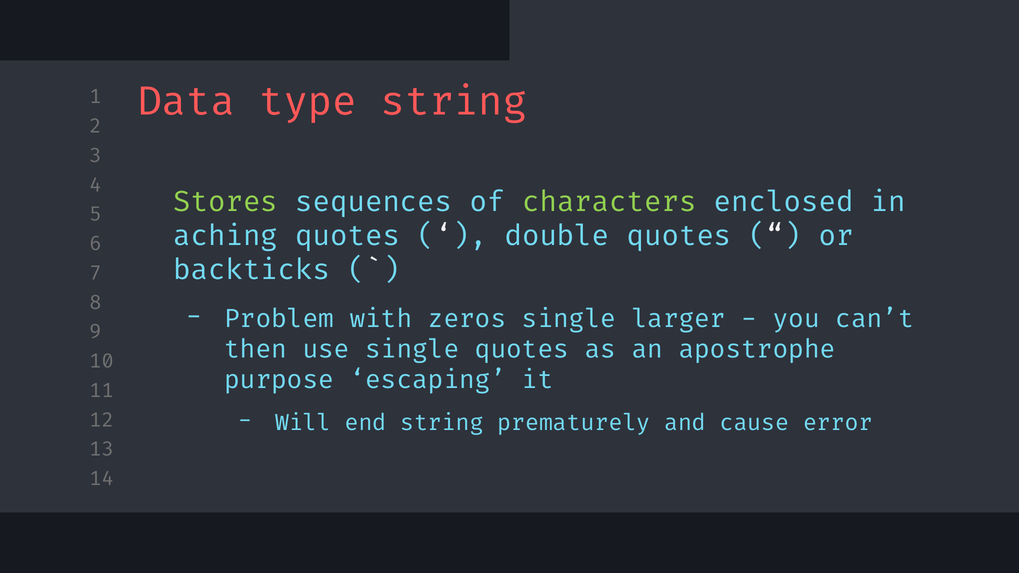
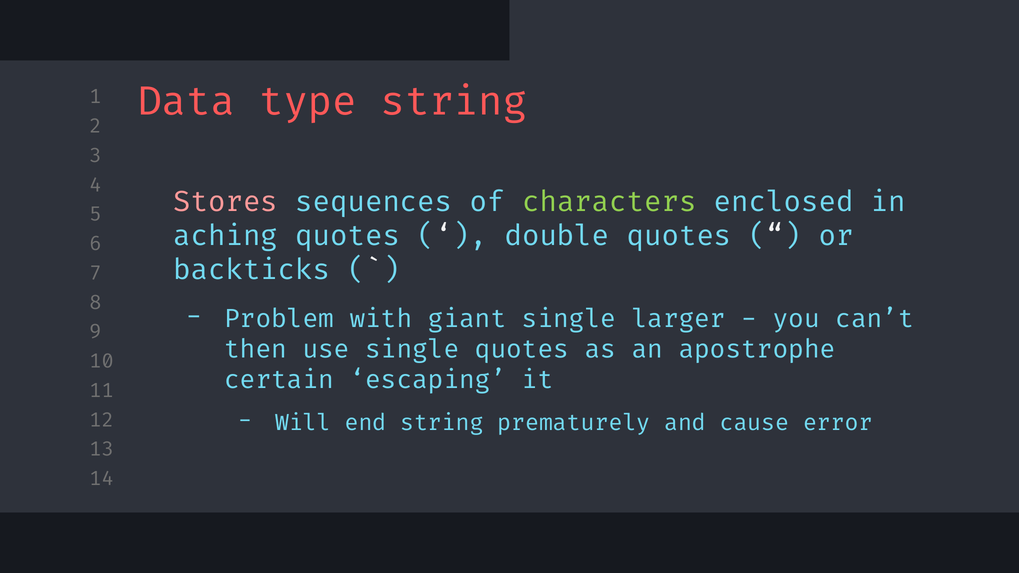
Stores colour: light green -> pink
zeros: zeros -> giant
purpose: purpose -> certain
